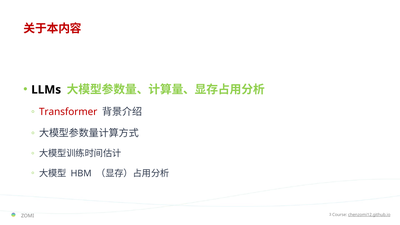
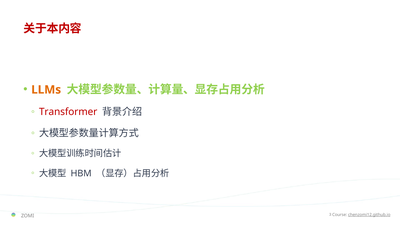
LLMs colour: black -> orange
